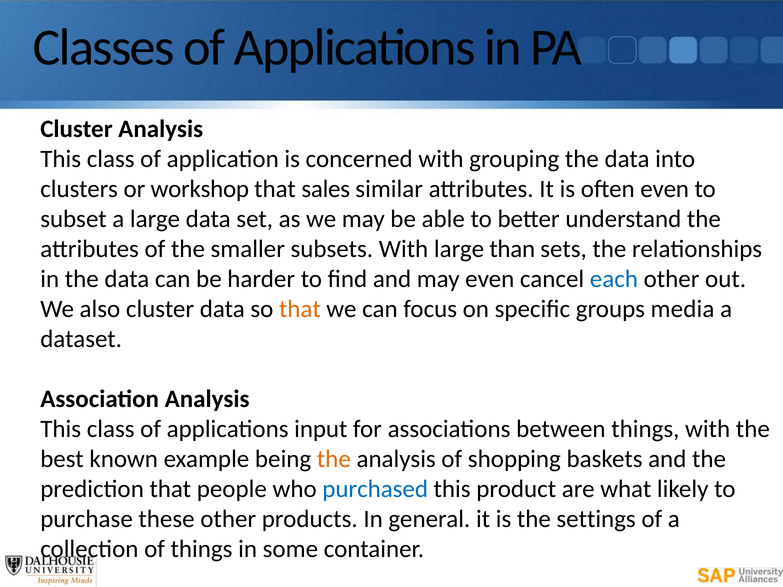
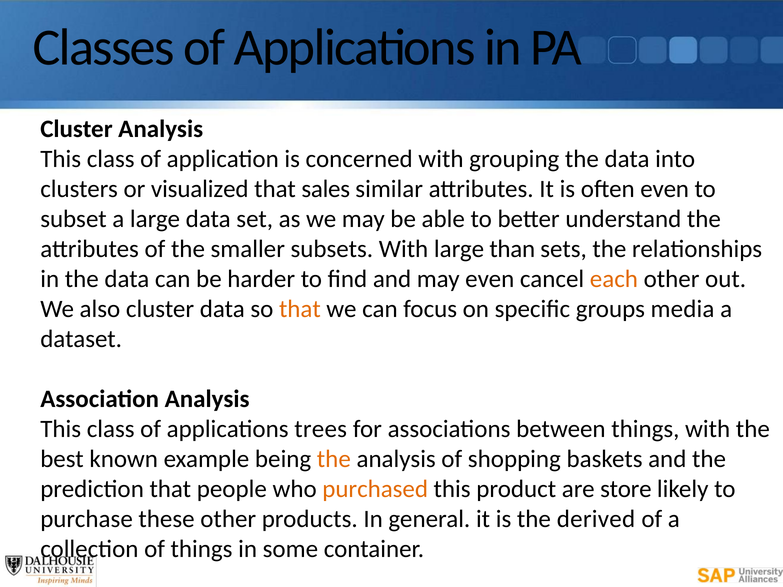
workshop: workshop -> visualized
each colour: blue -> orange
input: input -> trees
purchased colour: blue -> orange
what: what -> store
settings: settings -> derived
